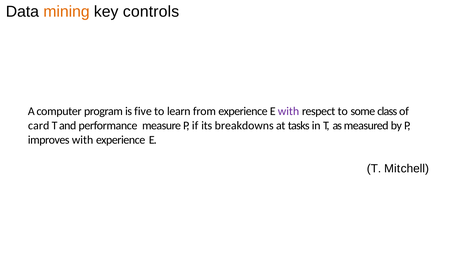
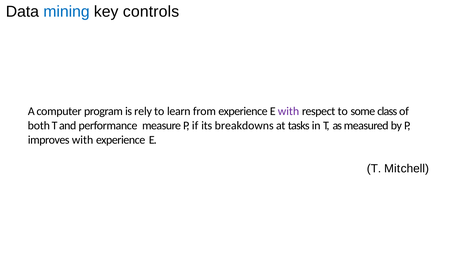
mining colour: orange -> blue
five: five -> rely
card: card -> both
